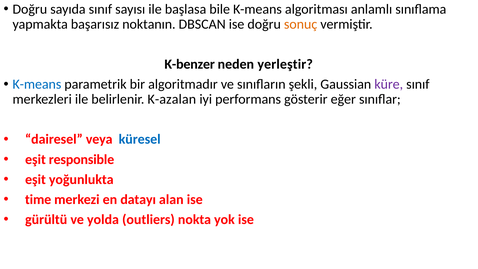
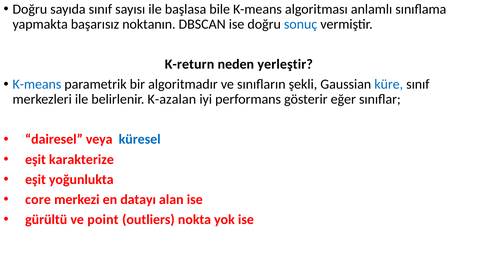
sonuç colour: orange -> blue
K-benzer: K-benzer -> K-return
küre colour: purple -> blue
responsible: responsible -> karakterize
time: time -> core
yolda: yolda -> point
